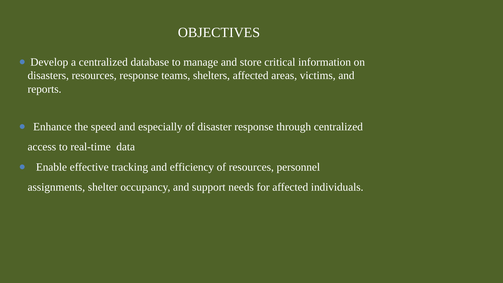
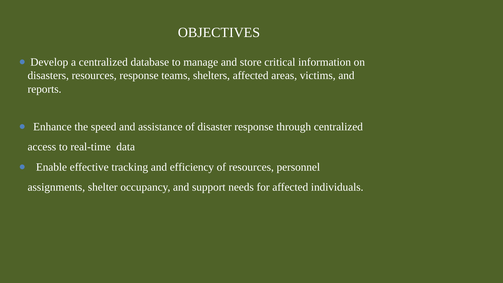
especially: especially -> assistance
